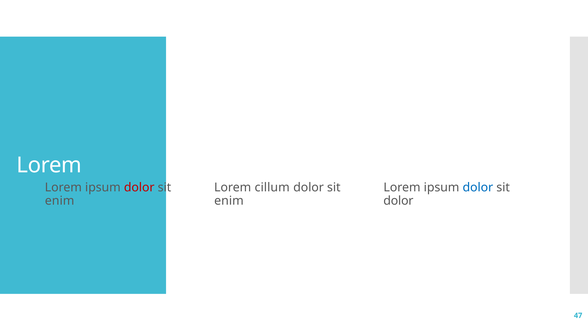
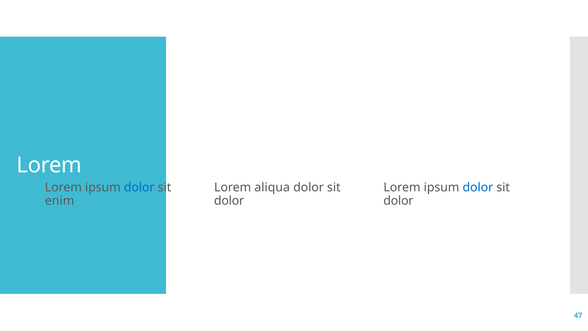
dolor at (139, 187) colour: red -> blue
cillum: cillum -> aliqua
enim at (229, 201): enim -> dolor
